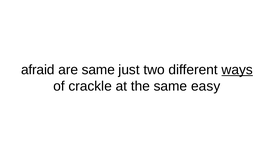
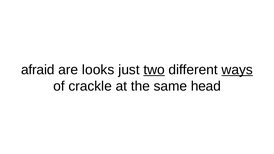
are same: same -> looks
two underline: none -> present
easy: easy -> head
